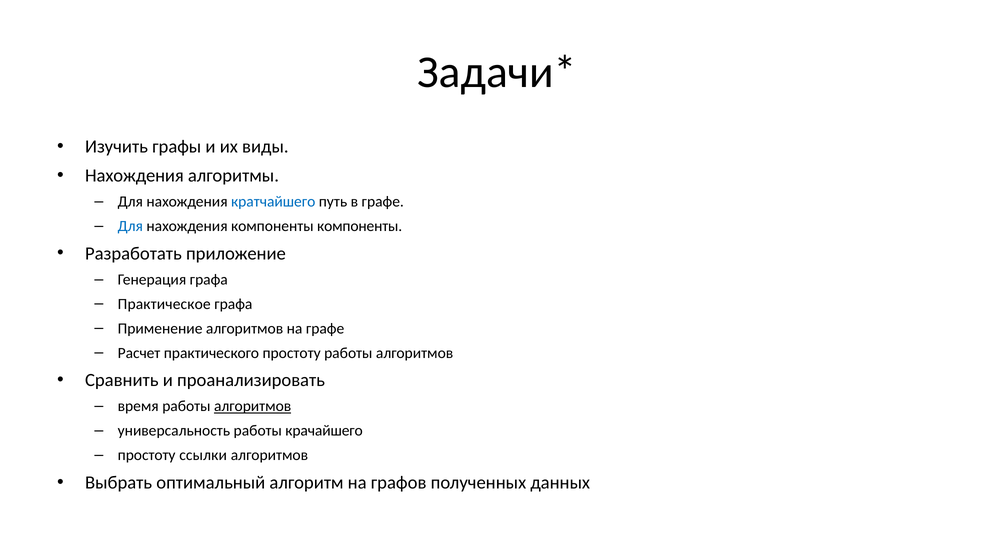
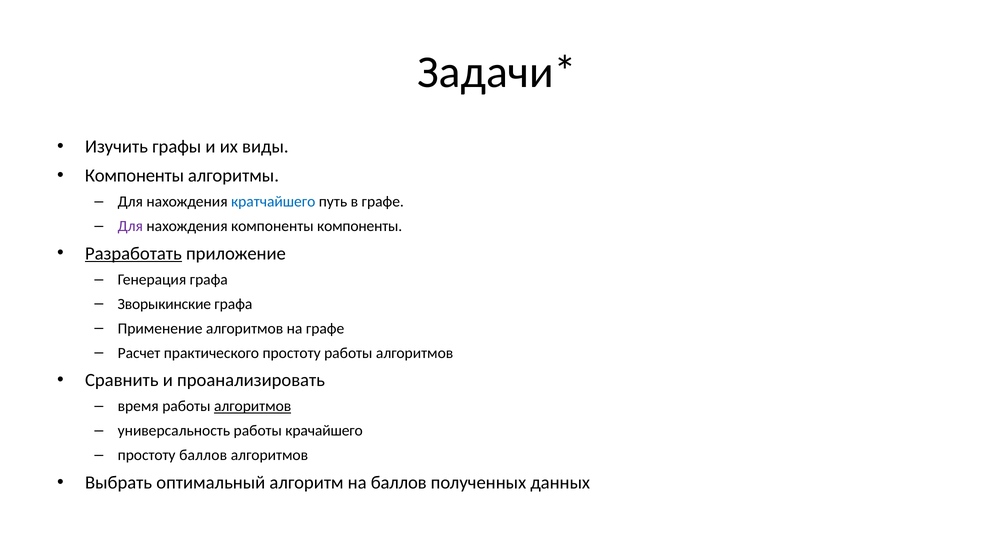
Нахождения at (134, 176): Нахождения -> Компоненты
Для at (130, 226) colour: blue -> purple
Разработать underline: none -> present
Практическое: Практическое -> Зворыкинские
простоту ссылки: ссылки -> баллов
на графов: графов -> баллов
